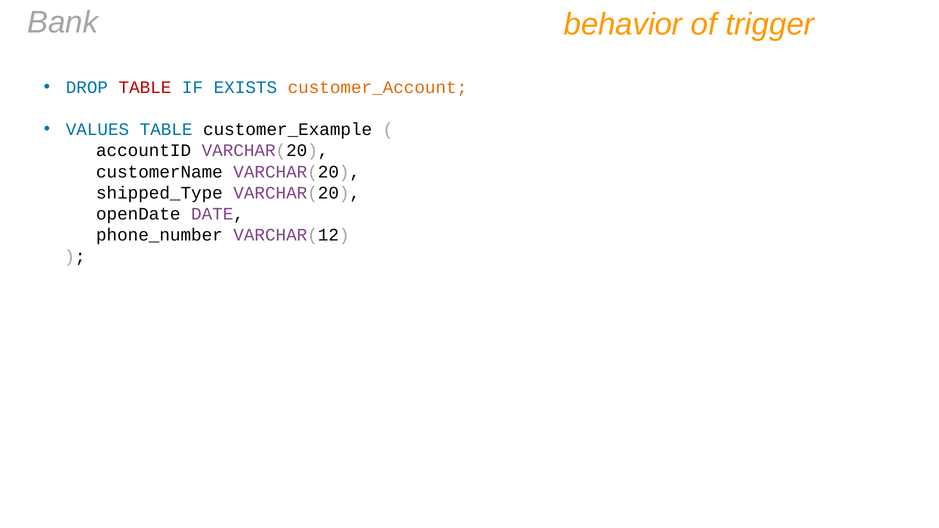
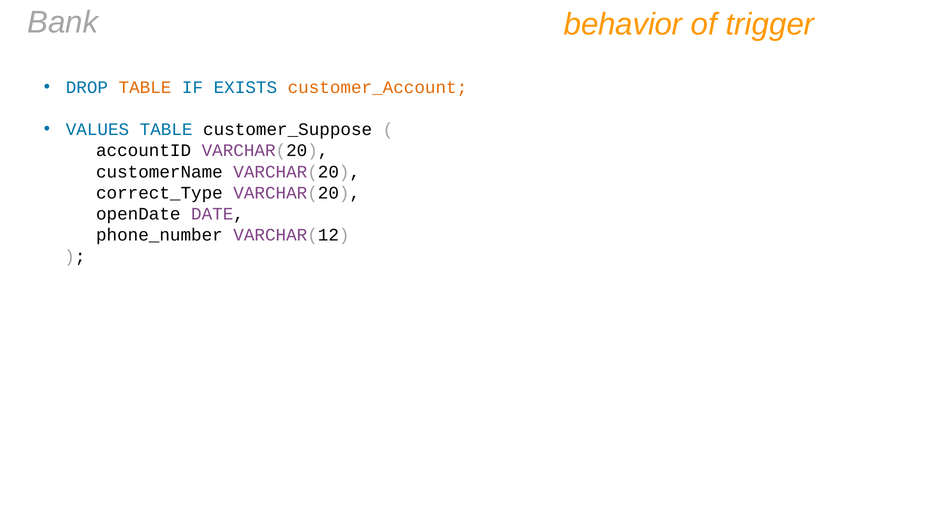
TABLE at (145, 87) colour: red -> orange
customer_Example: customer_Example -> customer_Suppose
shipped_Type: shipped_Type -> correct_Type
